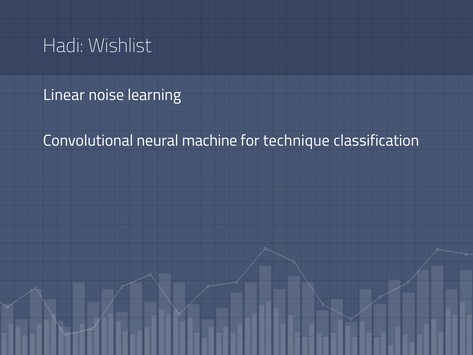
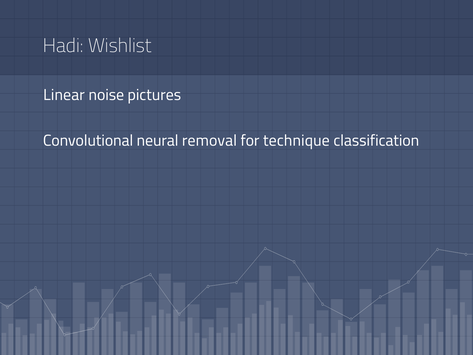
learning: learning -> pictures
machine: machine -> removal
